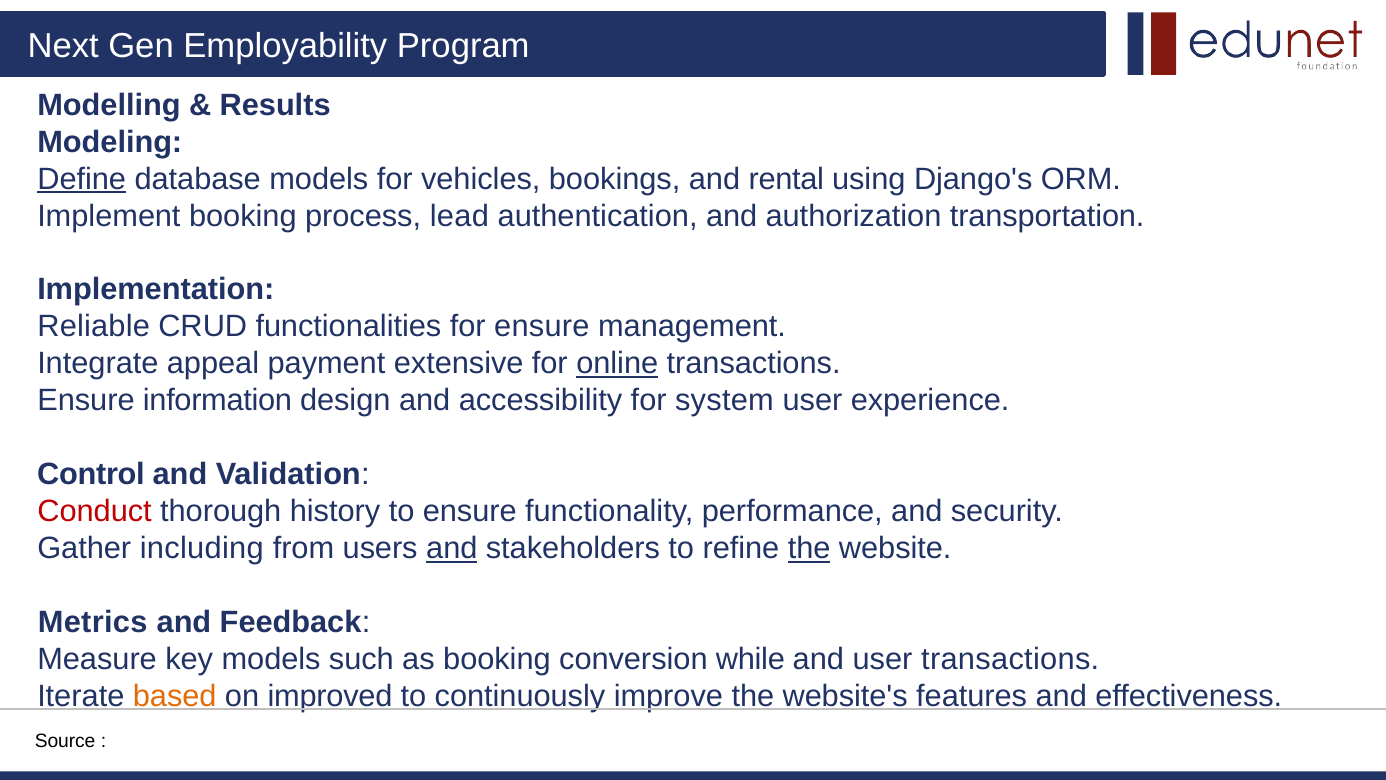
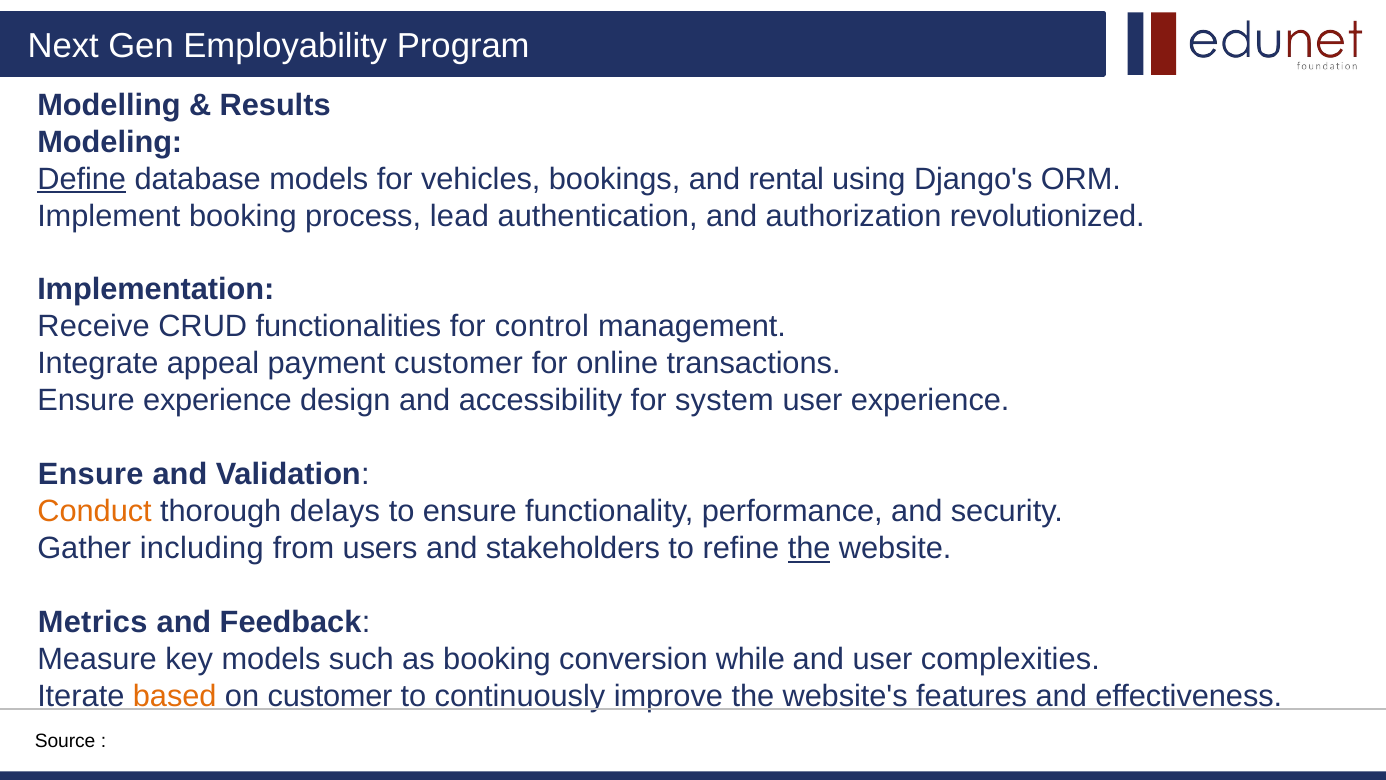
transportation: transportation -> revolutionized
Reliable: Reliable -> Receive
for ensure: ensure -> control
payment extensive: extensive -> customer
online underline: present -> none
Ensure information: information -> experience
Control at (91, 474): Control -> Ensure
Conduct colour: red -> orange
history: history -> delays
and at (452, 548) underline: present -> none
user transactions: transactions -> complexities
on improved: improved -> customer
